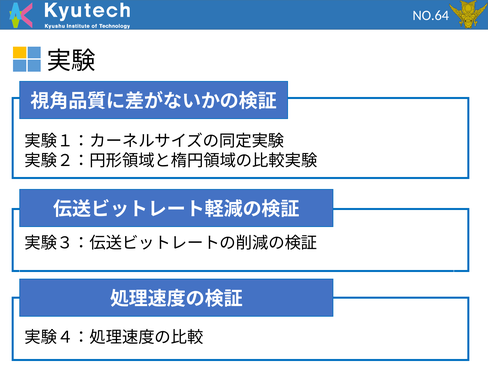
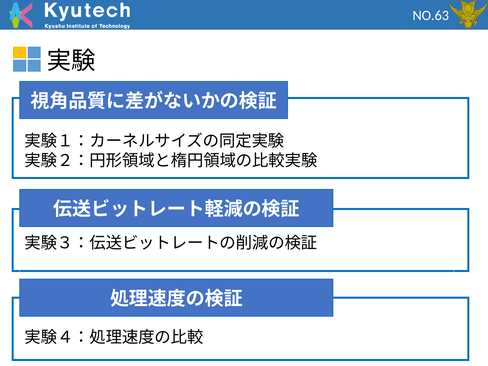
NO.64: NO.64 -> NO.63
